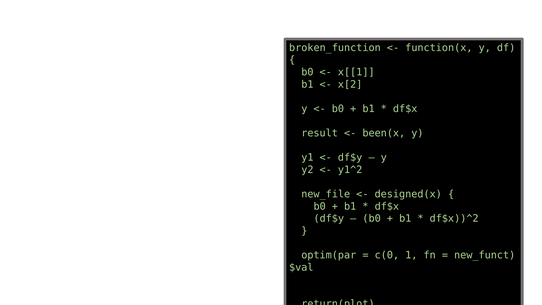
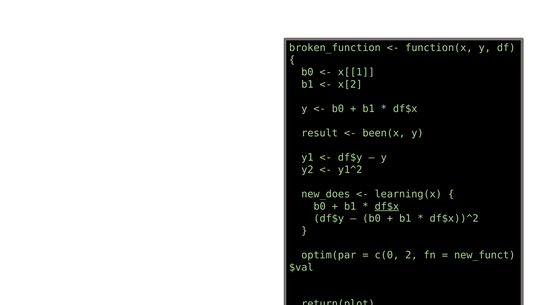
new_file: new_file -> new_does
designed(x: designed(x -> learning(x
df$x at (387, 206) underline: none -> present
1: 1 -> 2
